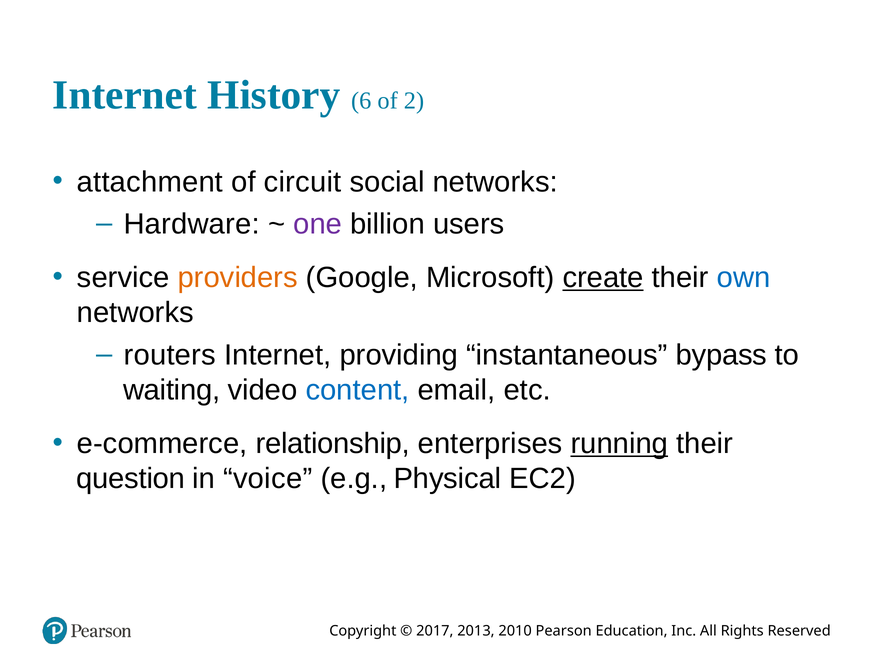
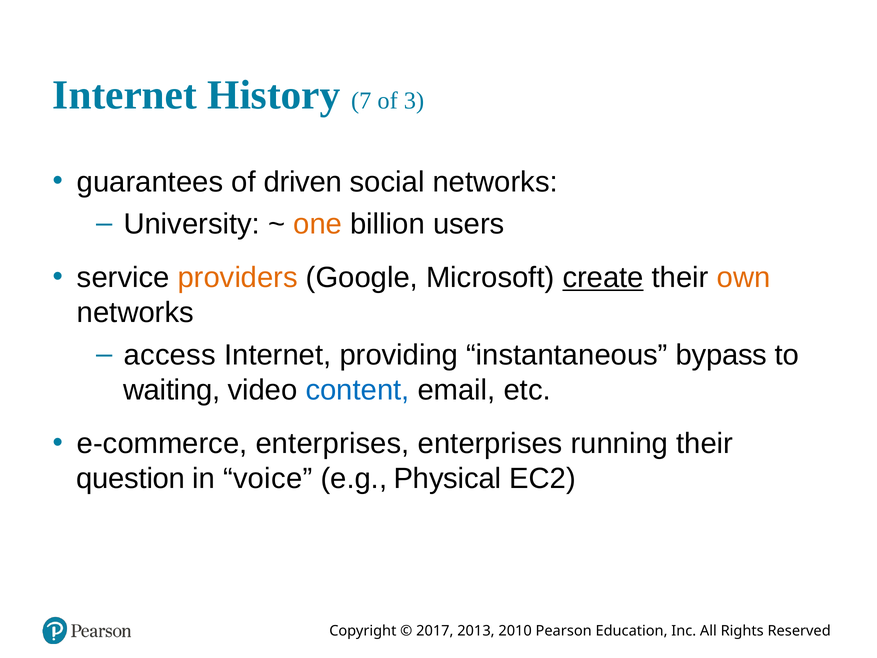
6: 6 -> 7
2: 2 -> 3
attachment: attachment -> guarantees
circuit: circuit -> driven
Hardware: Hardware -> University
one colour: purple -> orange
own colour: blue -> orange
routers: routers -> access
e-commerce relationship: relationship -> enterprises
running underline: present -> none
